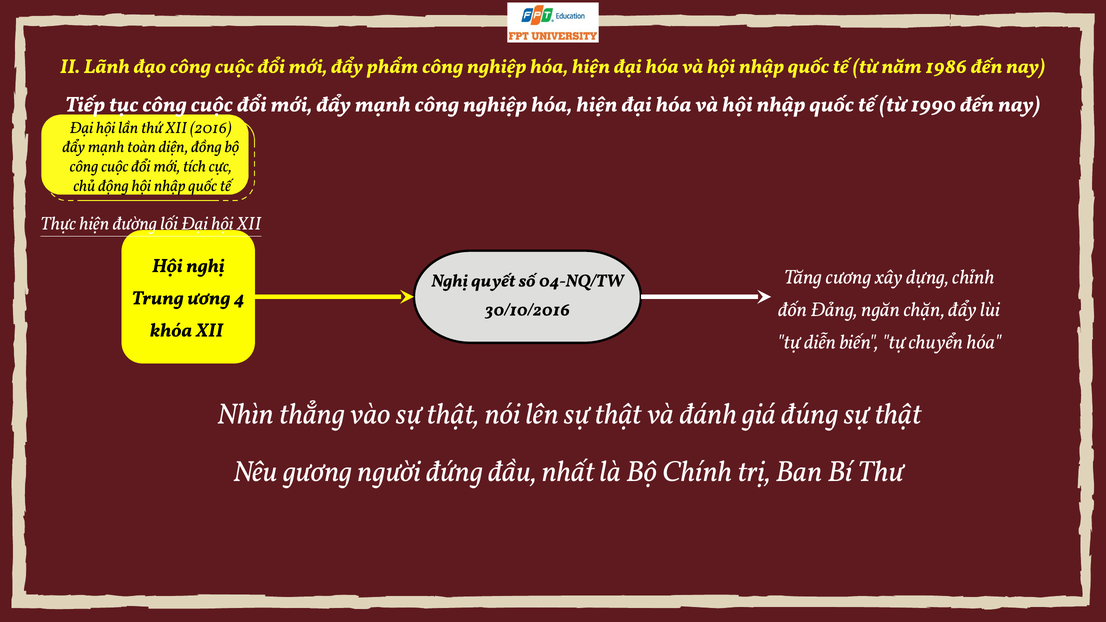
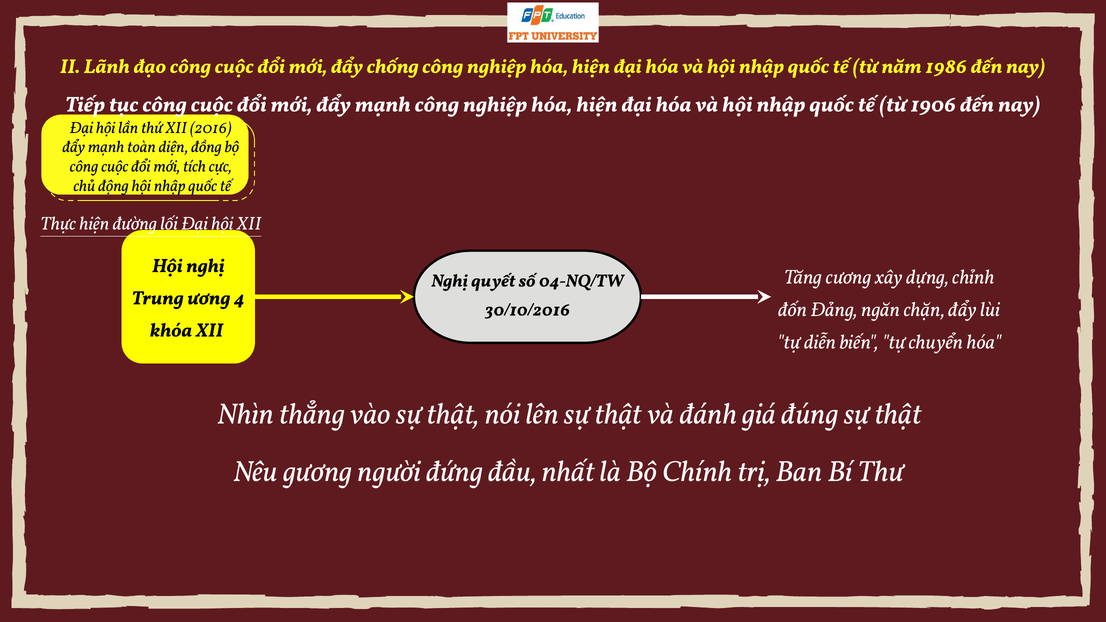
phẩm: phẩm -> chống
1990: 1990 -> 1906
